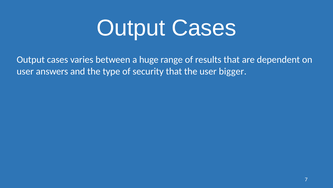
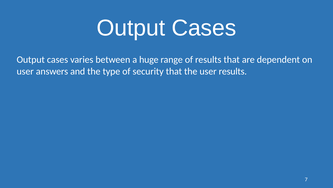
user bigger: bigger -> results
